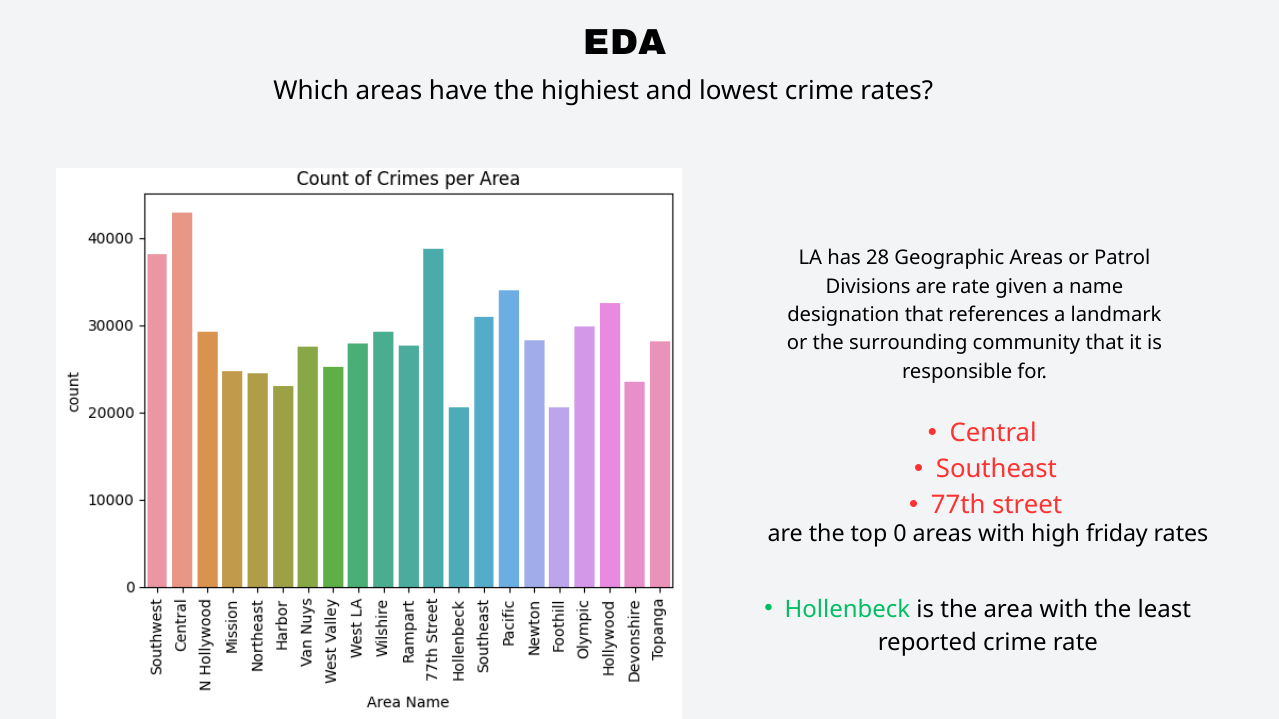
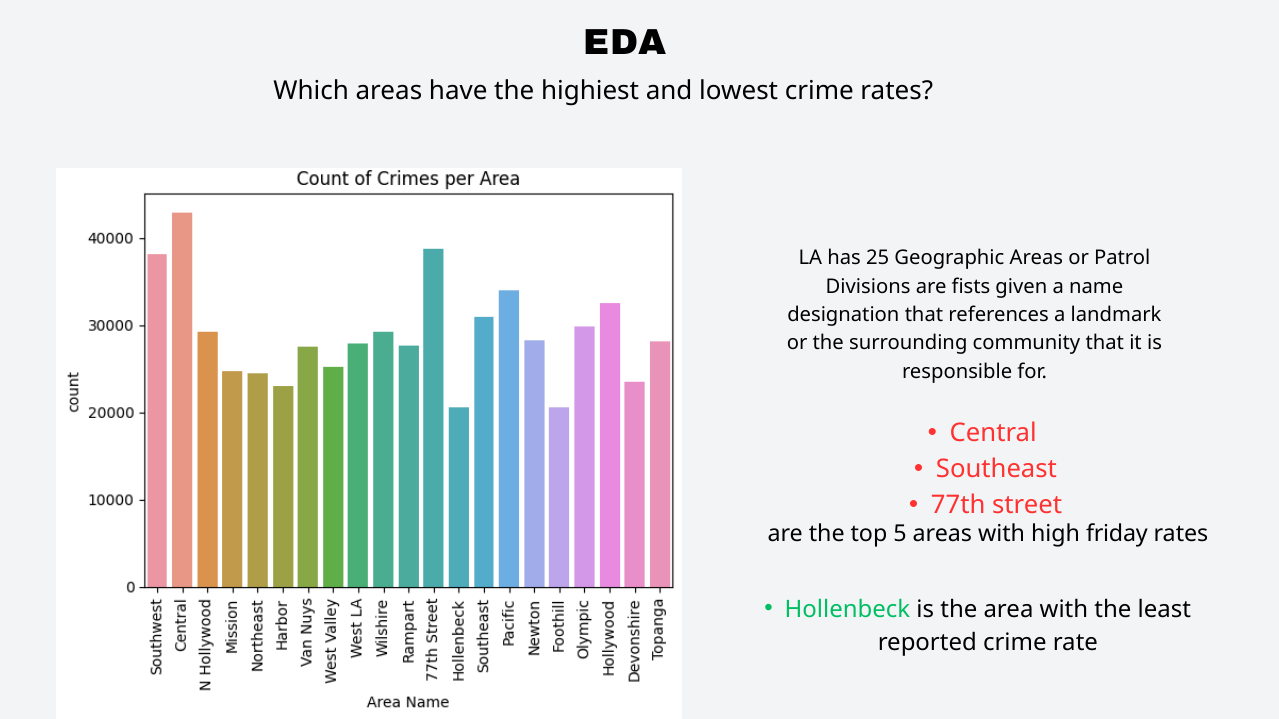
28: 28 -> 25
are rate: rate -> fists
0: 0 -> 5
